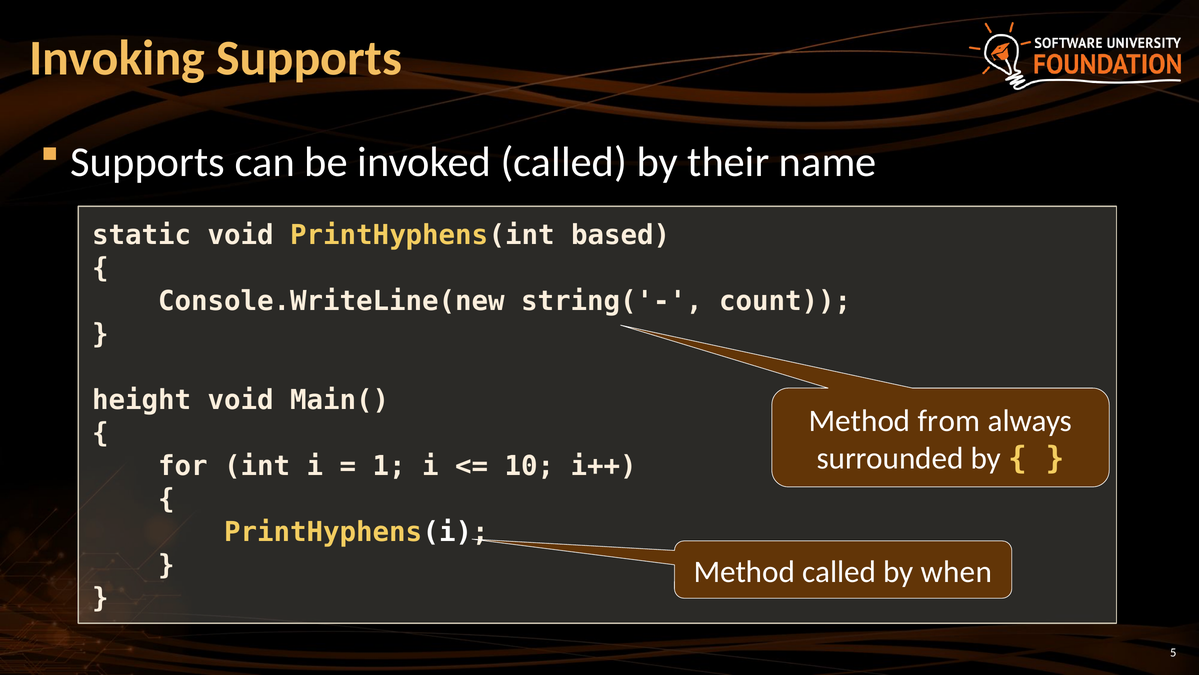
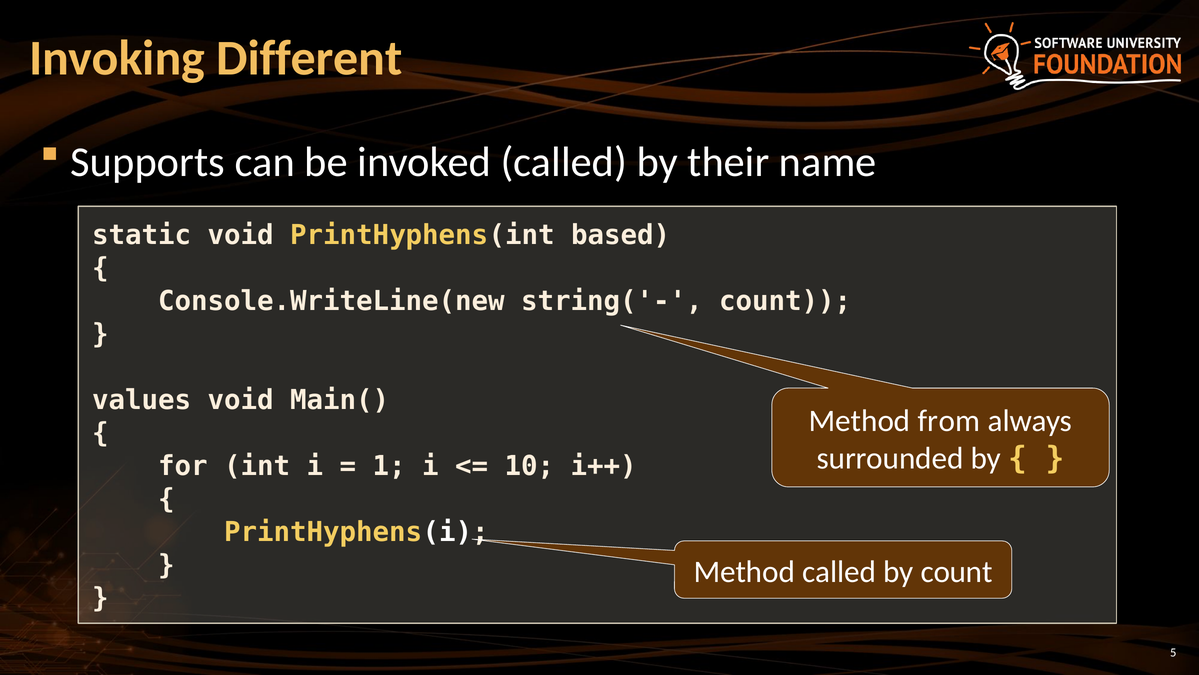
Invoking Supports: Supports -> Different
height: height -> values
by when: when -> count
